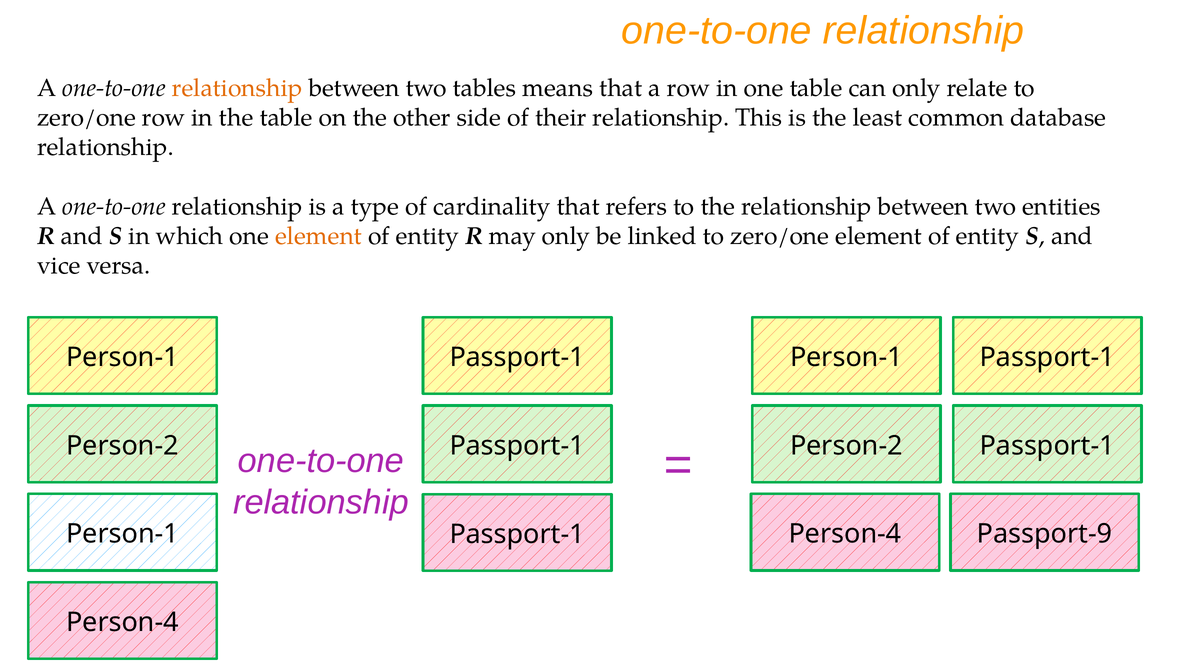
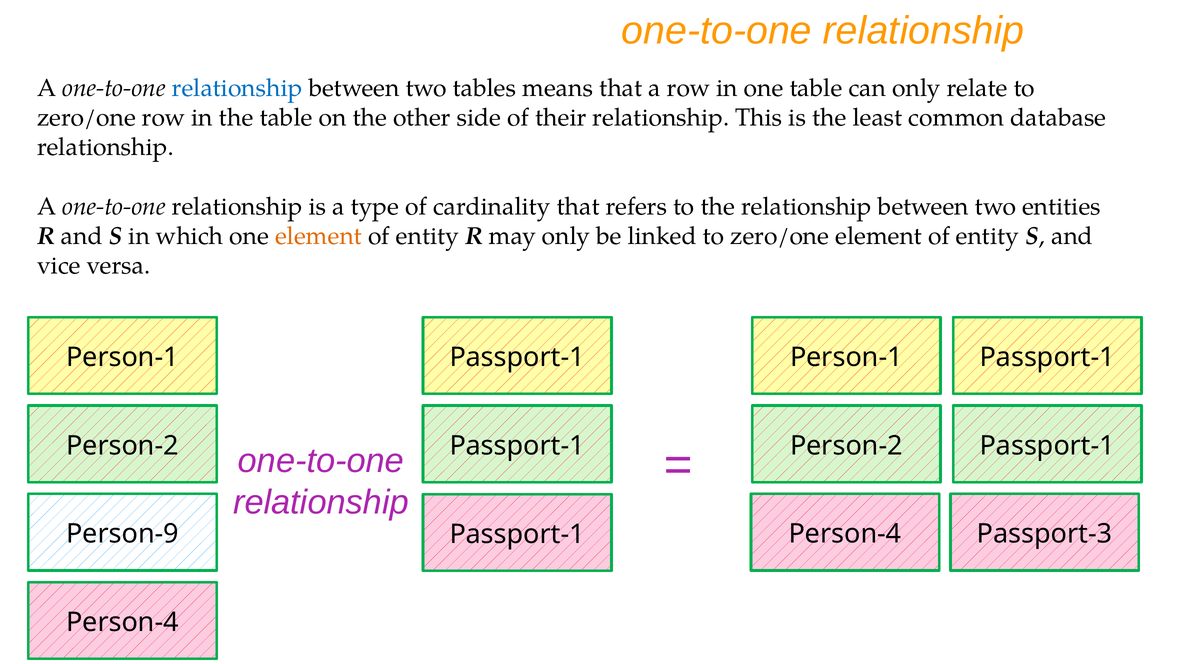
relationship at (237, 88) colour: orange -> blue
Person-1 at (122, 534): Person-1 -> Person-9
Passport-9: Passport-9 -> Passport-3
